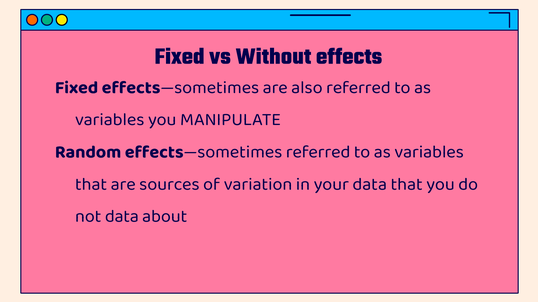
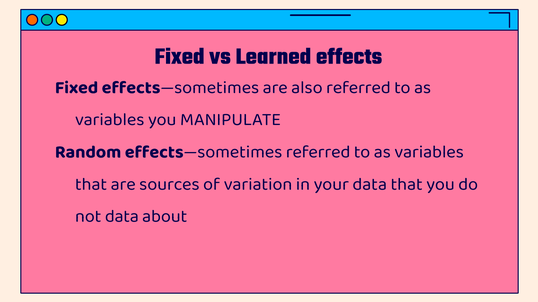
Without: Without -> Learned
